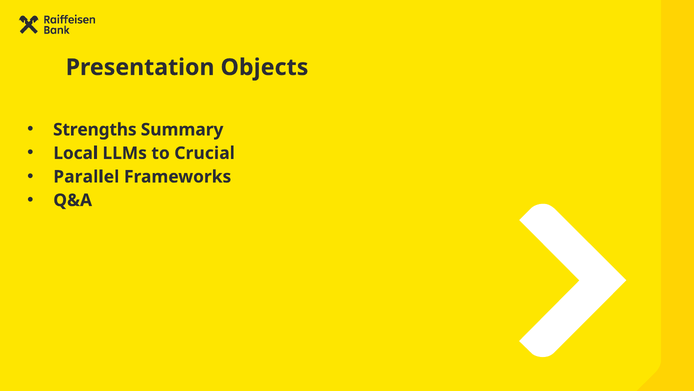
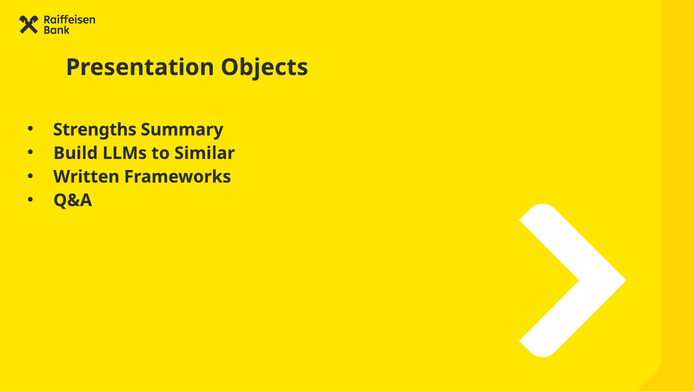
Local: Local -> Build
Crucial: Crucial -> Similar
Parallel: Parallel -> Written
